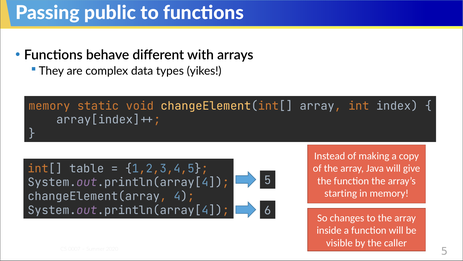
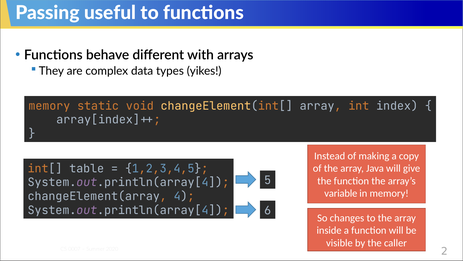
public: public -> useful
starting: starting -> variable
2020 5: 5 -> 2
